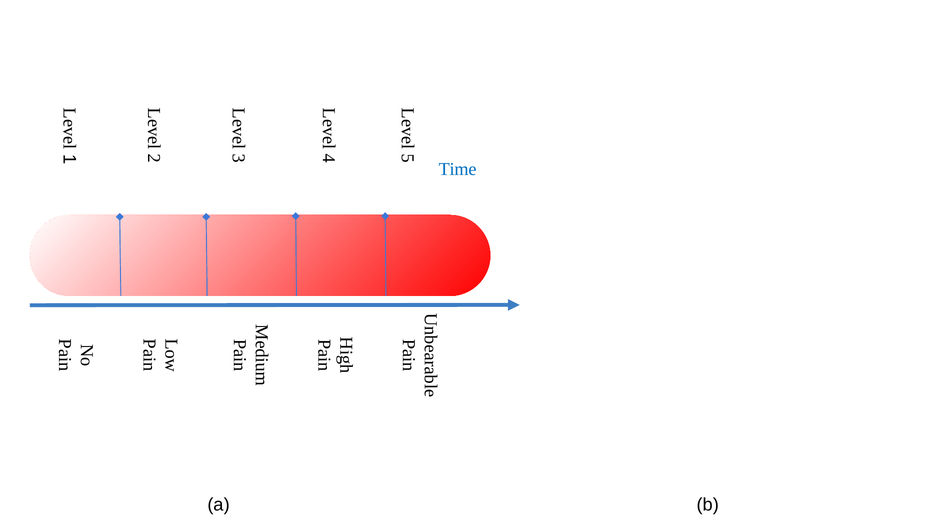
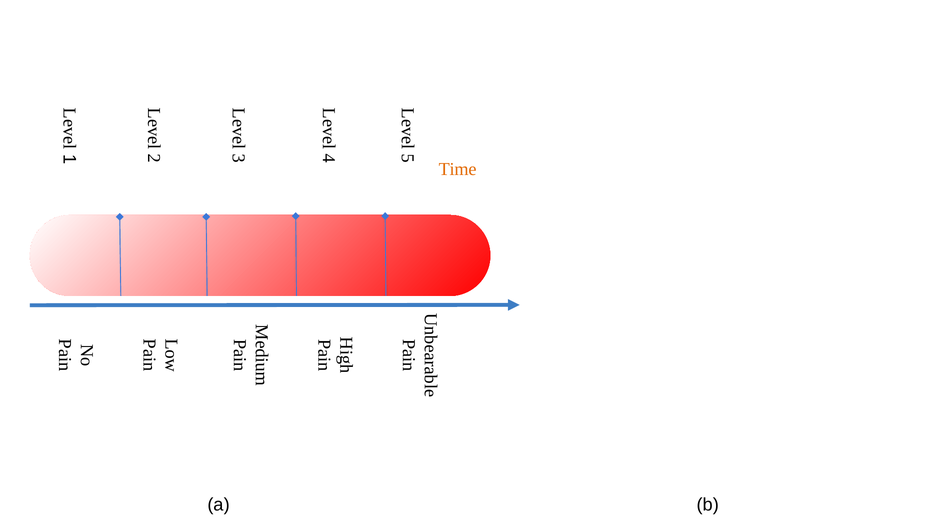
Time colour: blue -> orange
